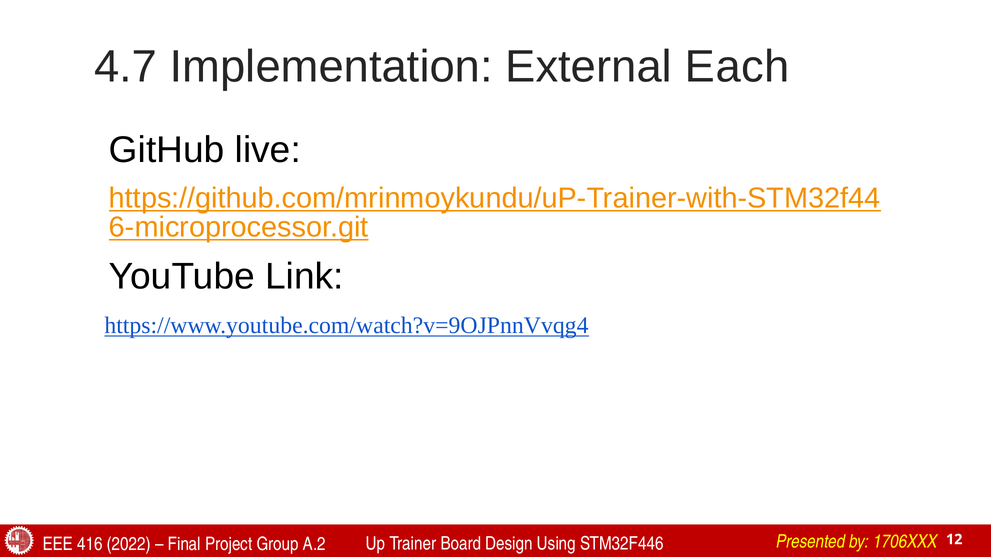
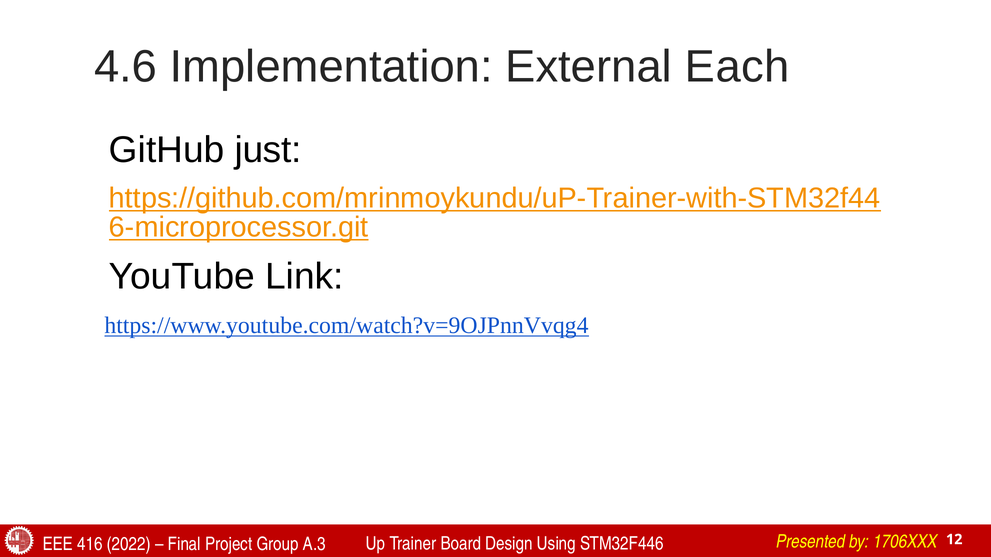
4.7: 4.7 -> 4.6
live: live -> just
A.2: A.2 -> A.3
